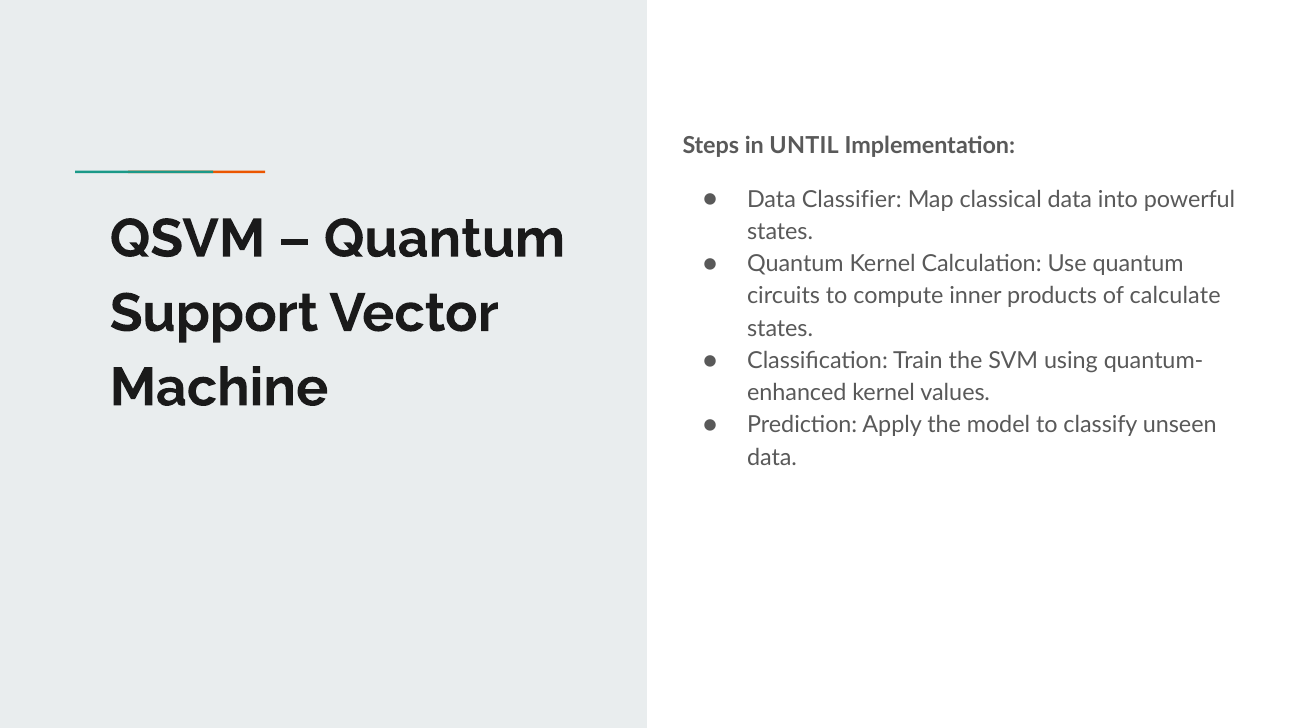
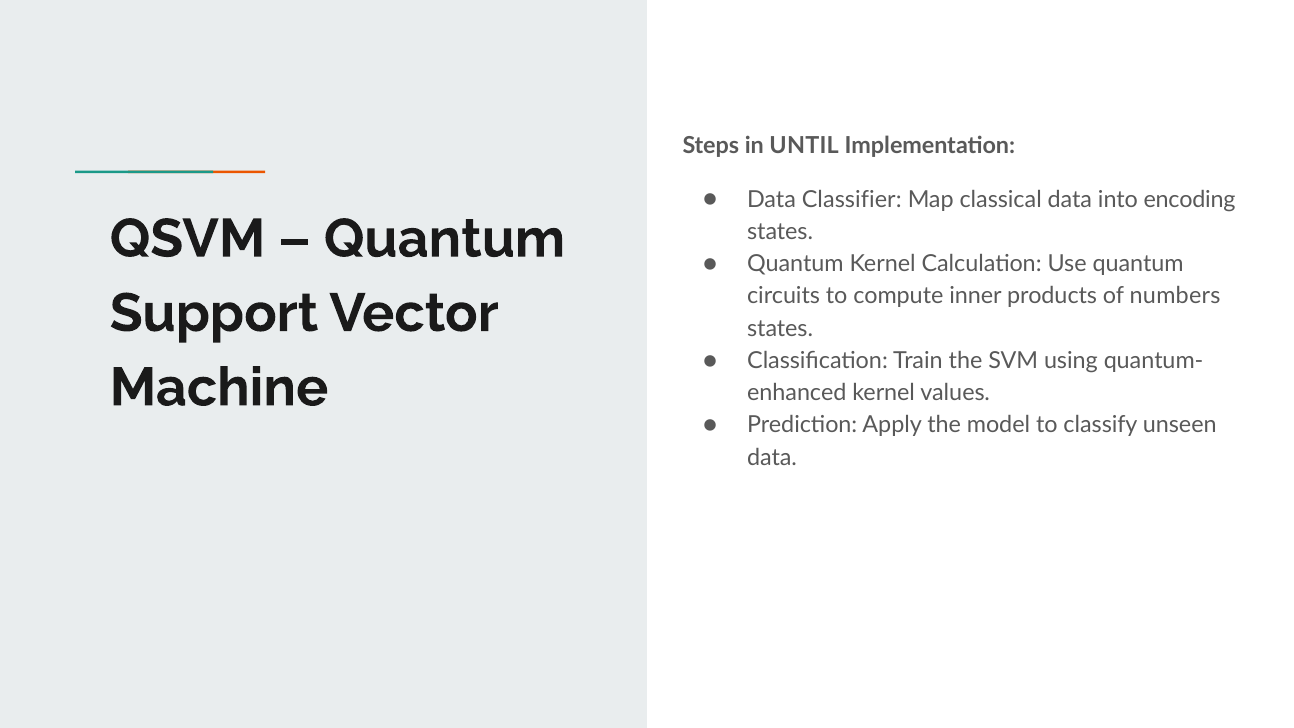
powerful: powerful -> encoding
calculate: calculate -> numbers
